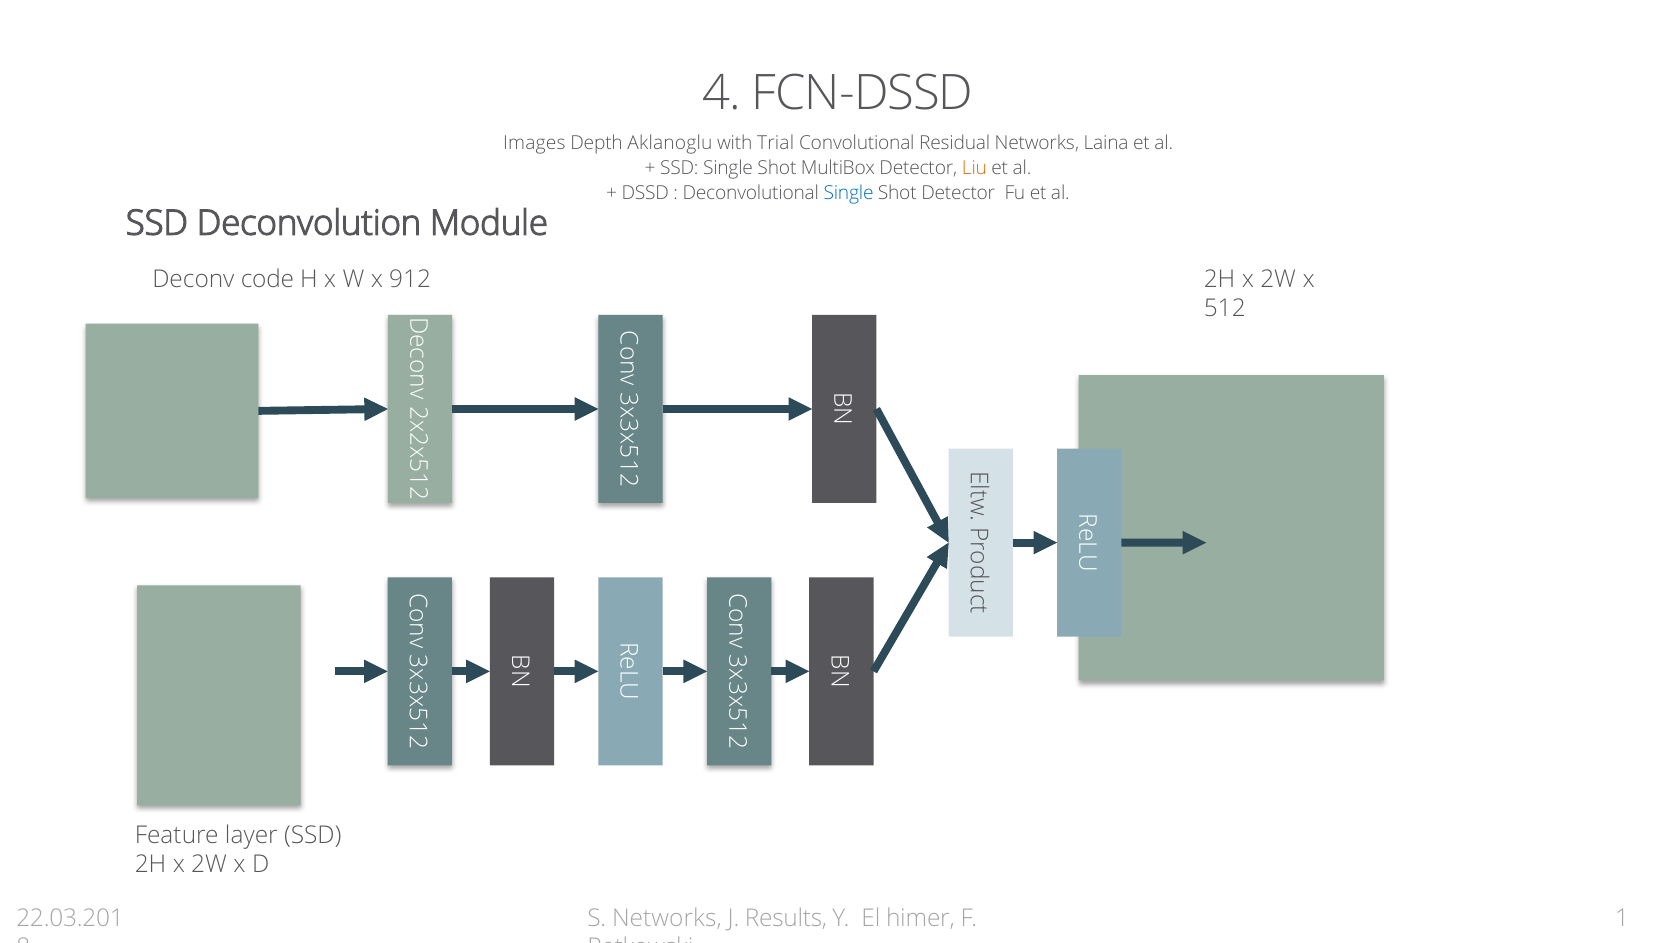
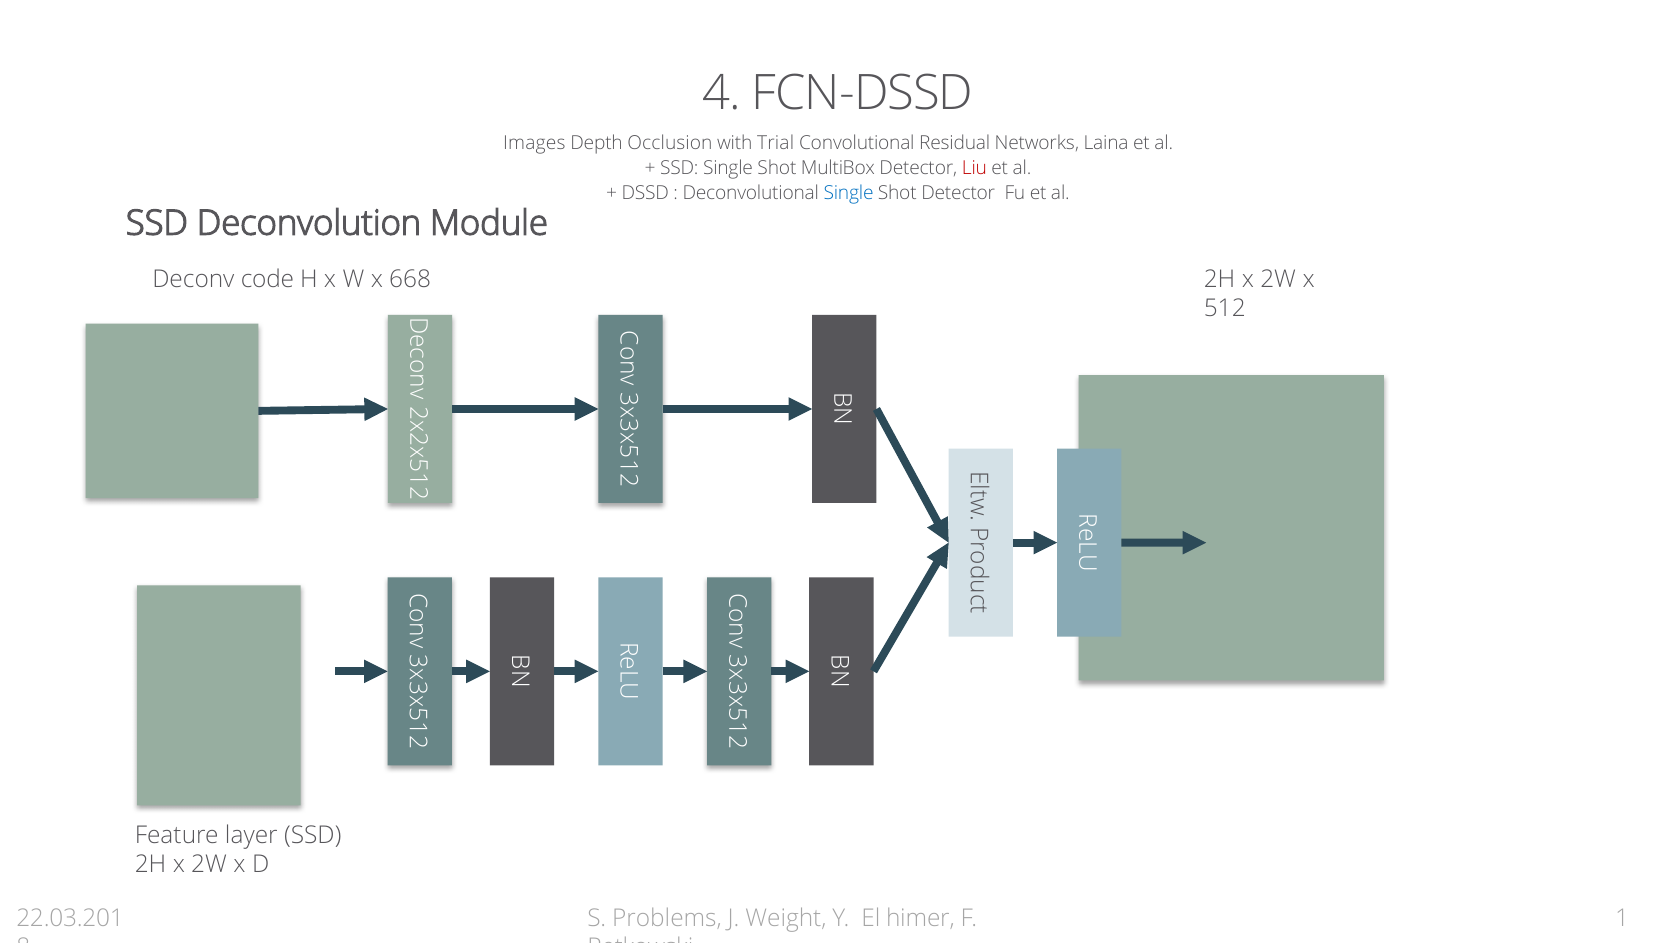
Aklanoglu: Aklanoglu -> Occlusion
Liu colour: orange -> red
912: 912 -> 668
S Networks: Networks -> Problems
Results: Results -> Weight
